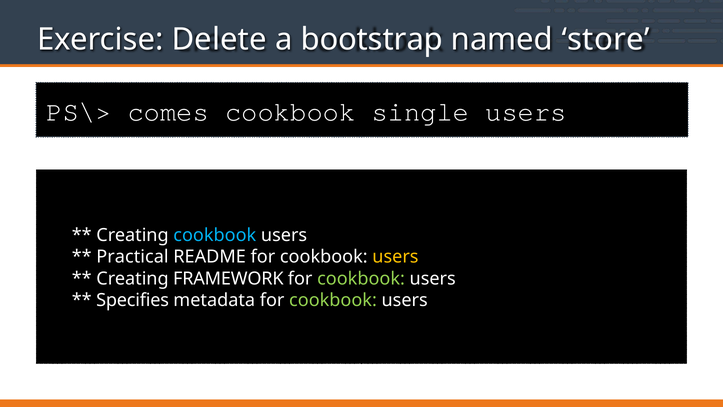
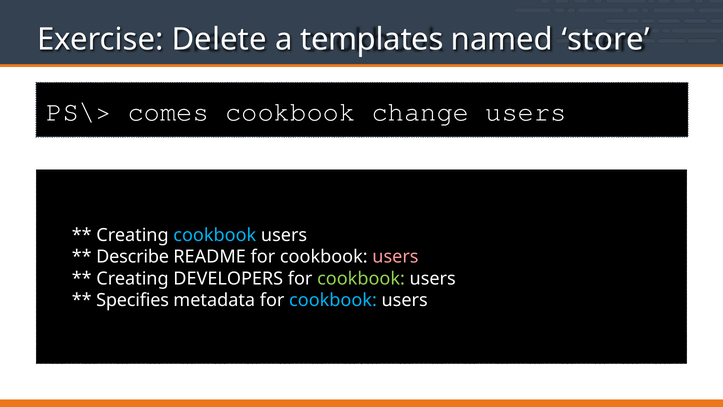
bootstrap: bootstrap -> templates
single: single -> change
Practical: Practical -> Describe
users at (395, 257) colour: yellow -> pink
FRAMEWORK: FRAMEWORK -> DEVELOPERS
cookbook at (333, 300) colour: light green -> light blue
